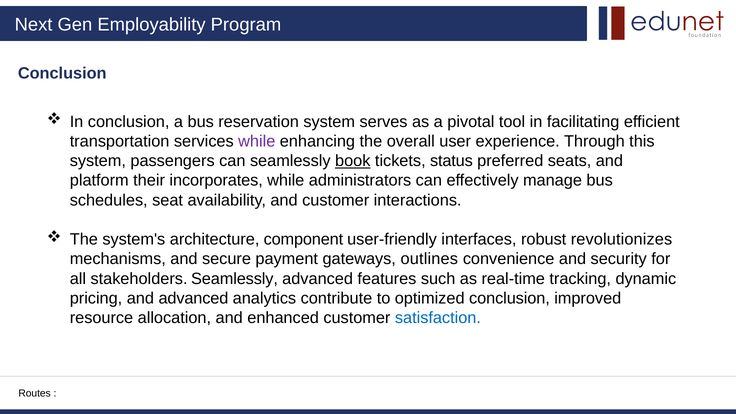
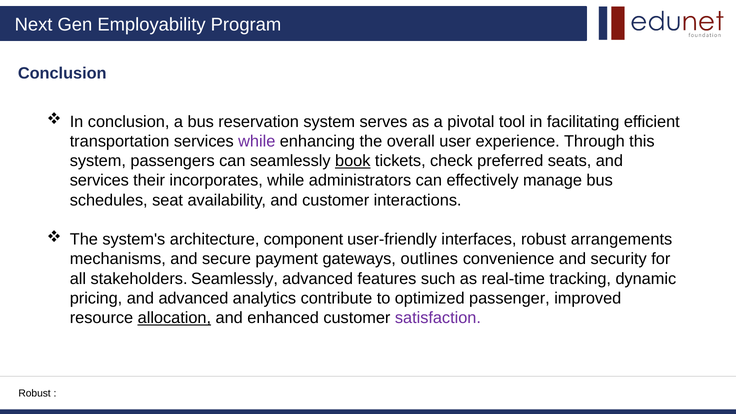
status: status -> check
platform at (99, 181): platform -> services
revolutionizes: revolutionizes -> arrangements
optimized conclusion: conclusion -> passenger
allocation underline: none -> present
satisfaction colour: blue -> purple
Routes at (35, 394): Routes -> Robust
